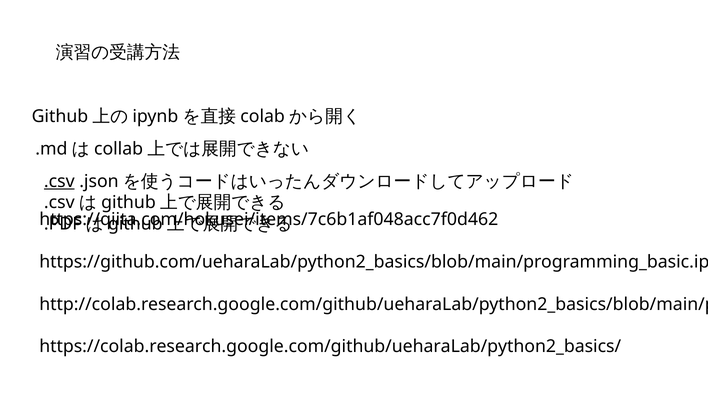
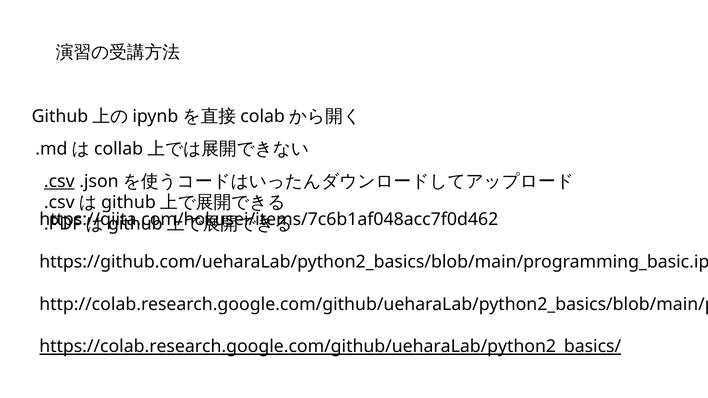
https://colab.research.google.com/github/ueharaLab/python2_basics/ underline: none -> present
